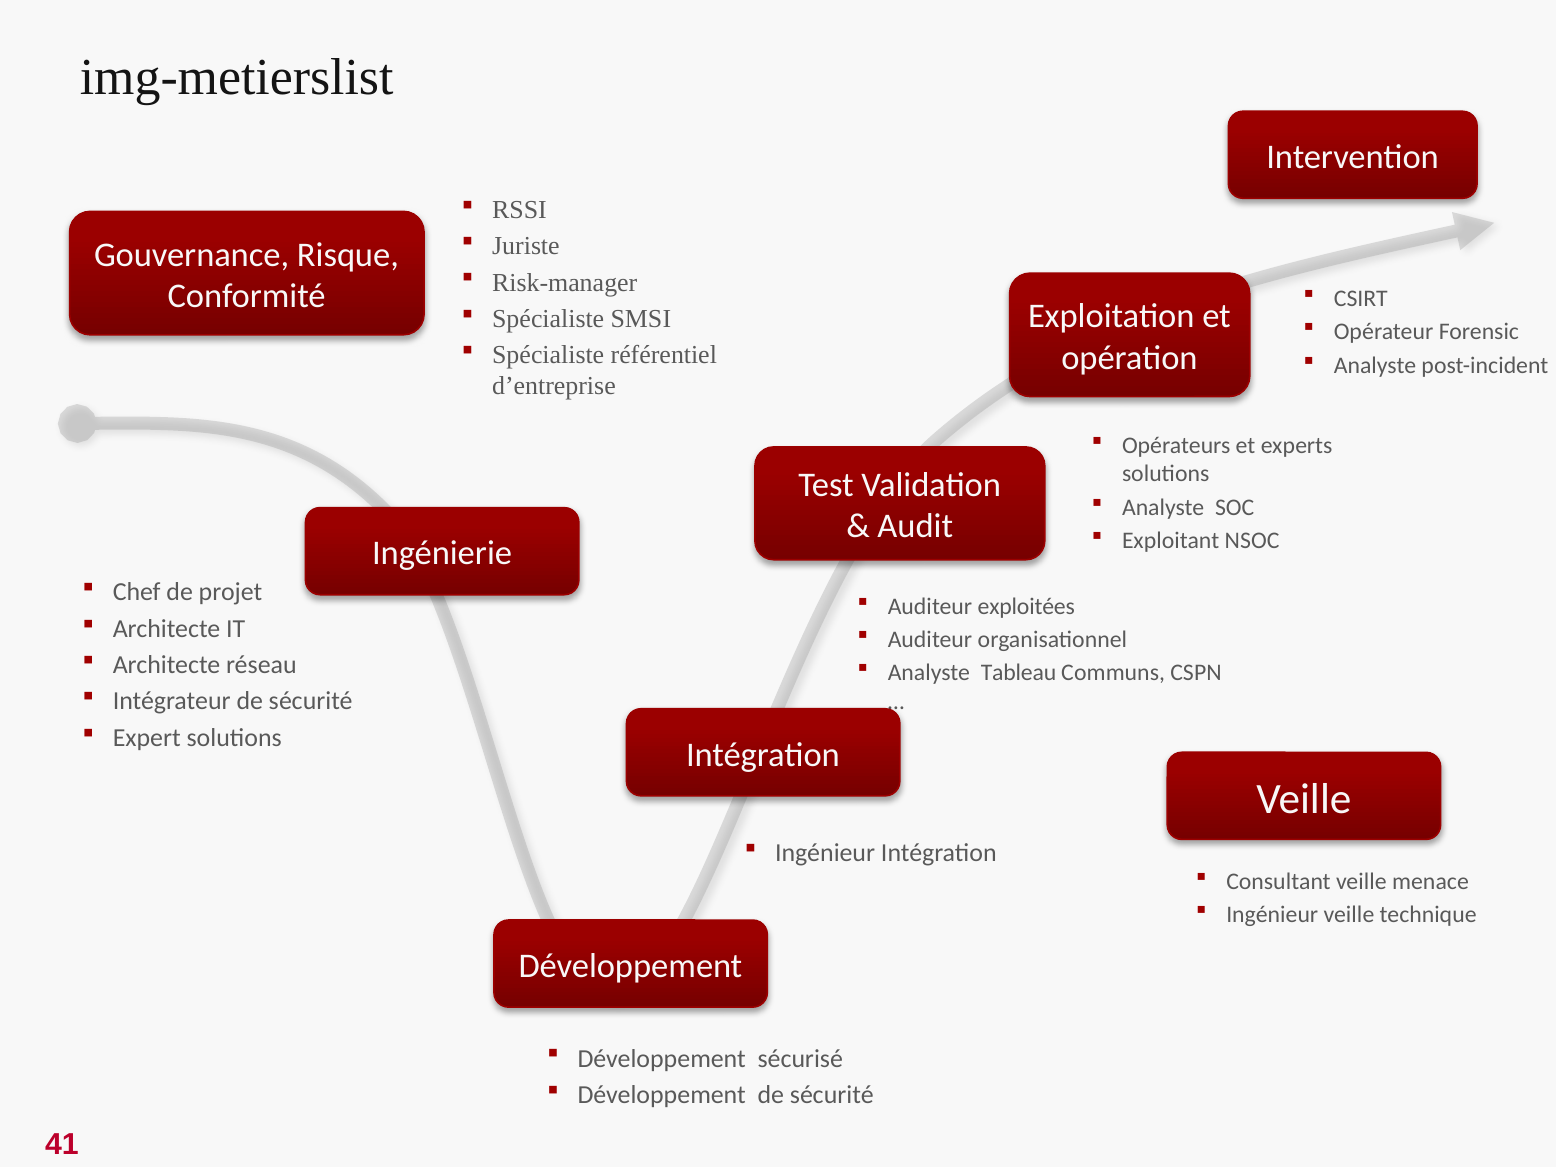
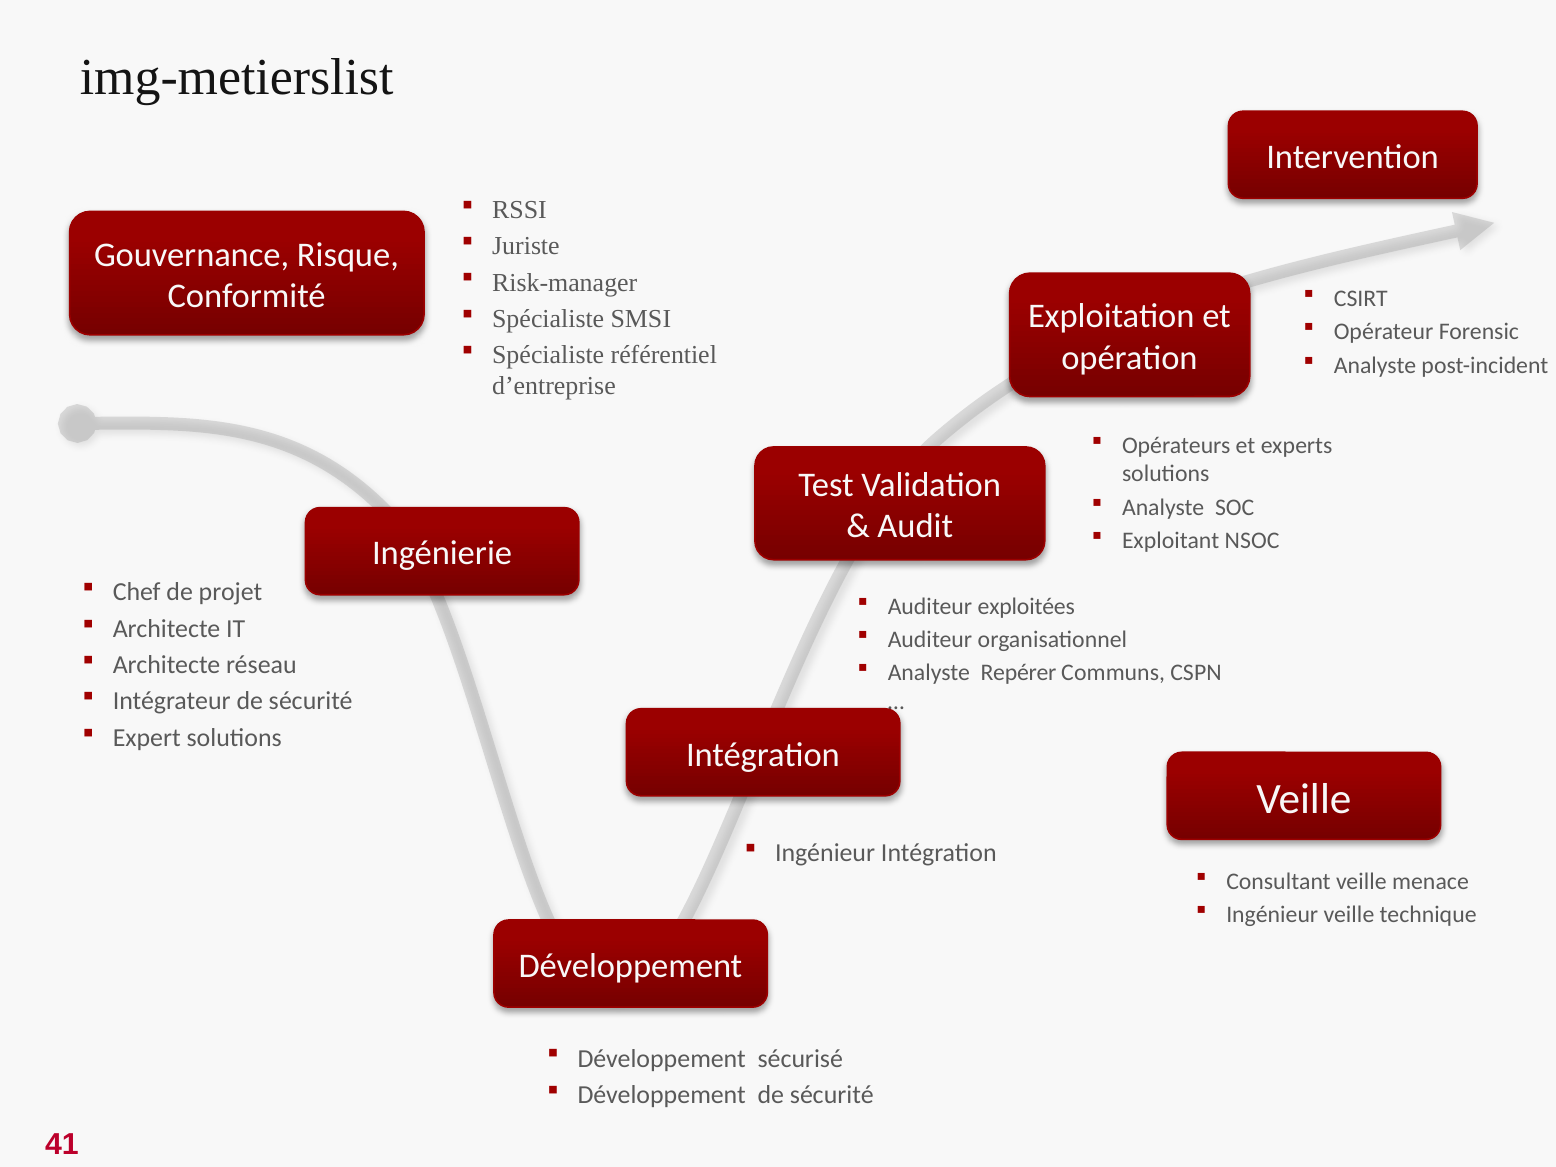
Tableau: Tableau -> Repérer
